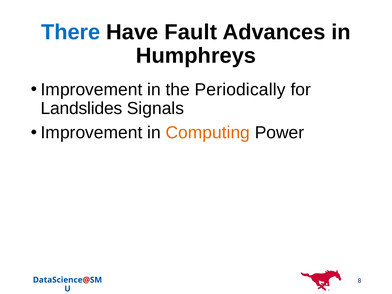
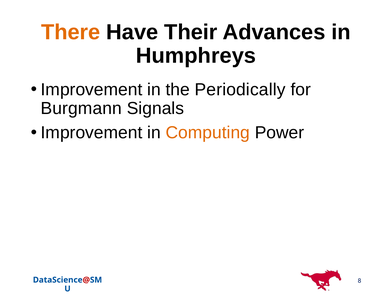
There colour: blue -> orange
Fault: Fault -> Their
Landslides: Landslides -> Burgmann
